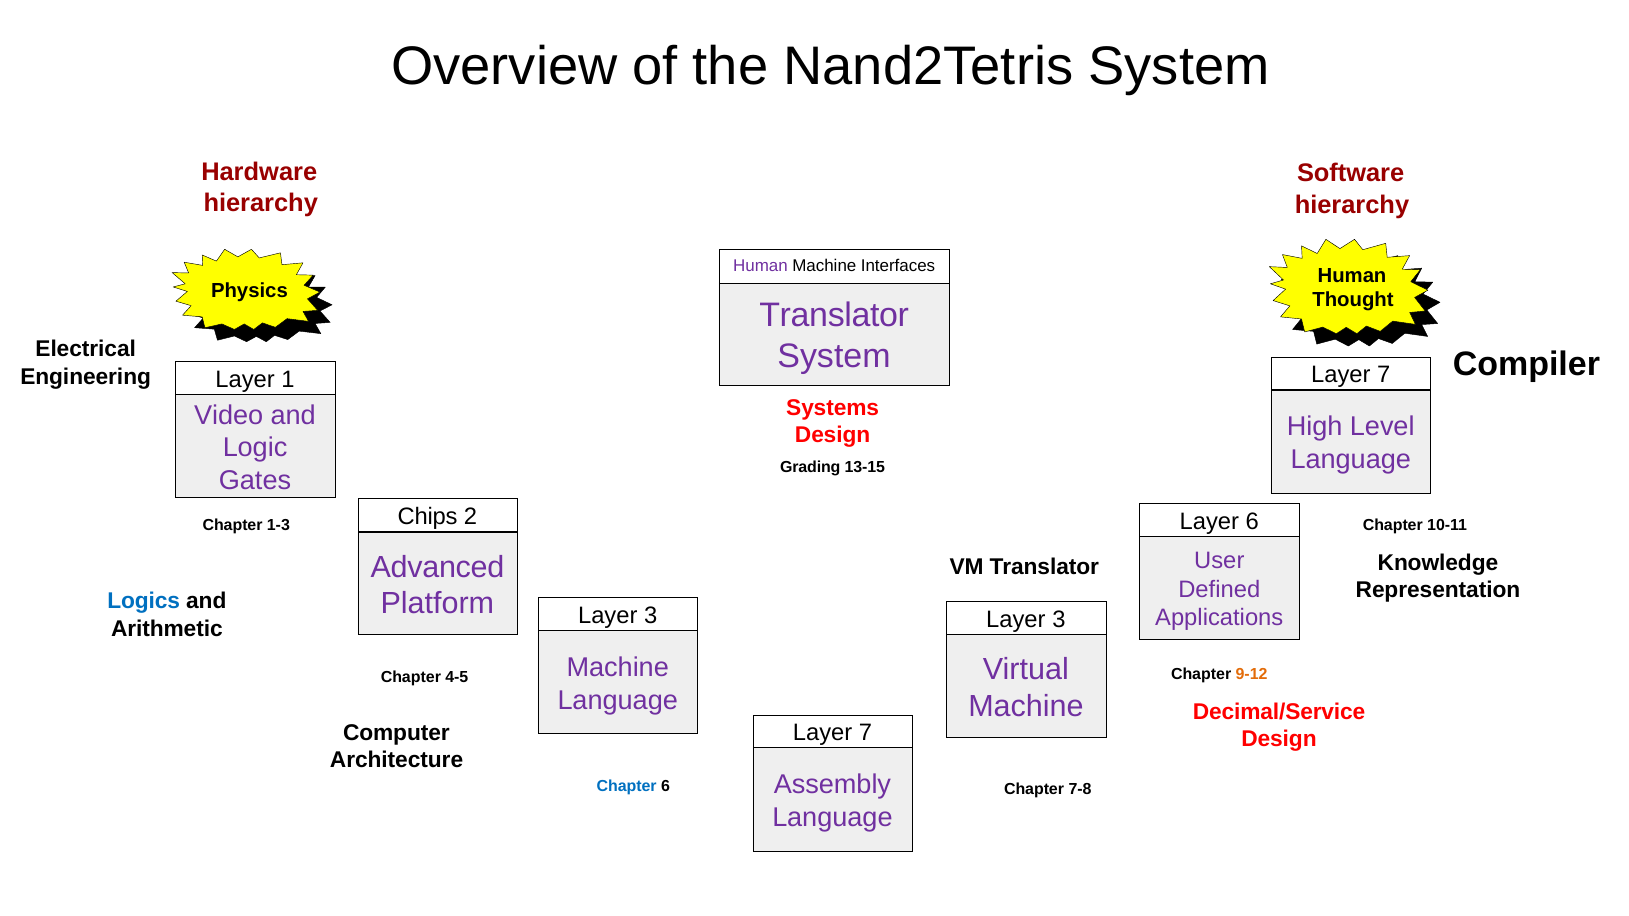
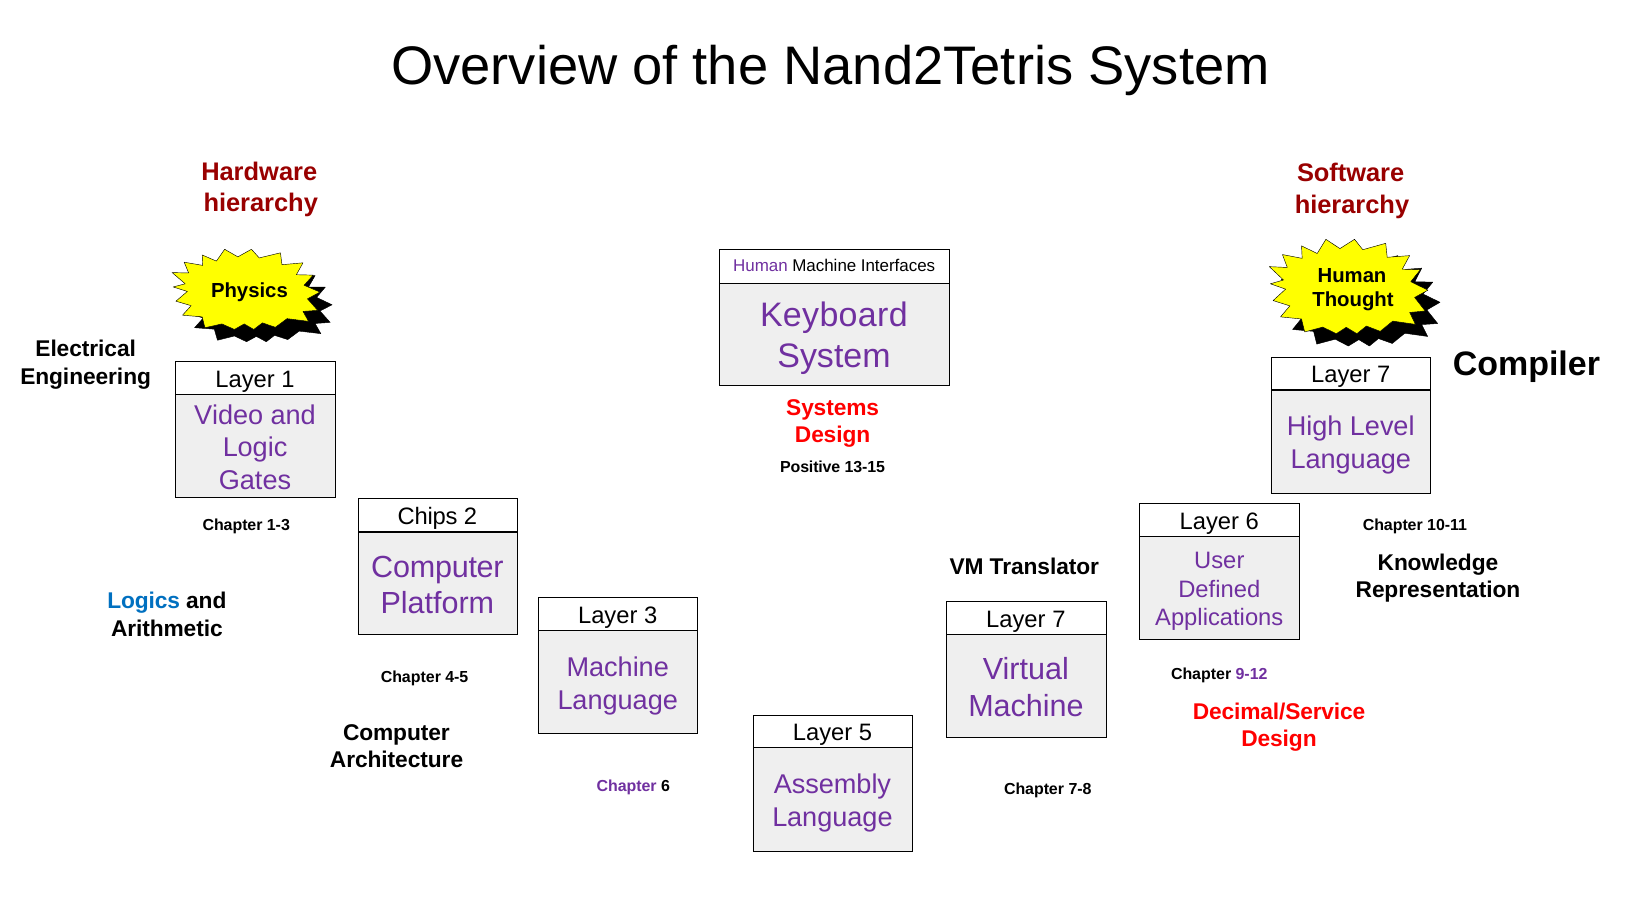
Translator at (834, 315): Translator -> Keyboard
Grading: Grading -> Positive
Advanced at (437, 567): Advanced -> Computer
3 at (1059, 619): 3 -> 7
9-12 colour: orange -> purple
7 at (866, 733): 7 -> 5
Chapter at (627, 786) colour: blue -> purple
